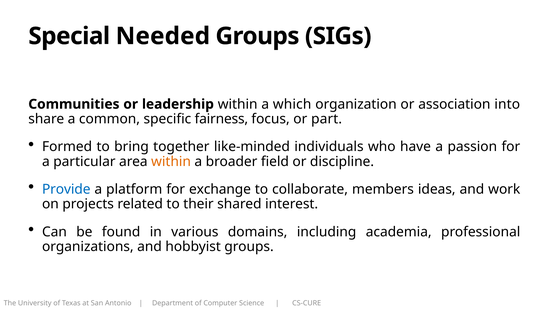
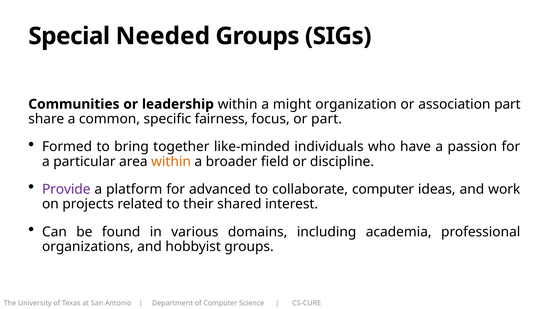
which: which -> might
association into: into -> part
Provide colour: blue -> purple
exchange: exchange -> advanced
collaborate members: members -> computer
